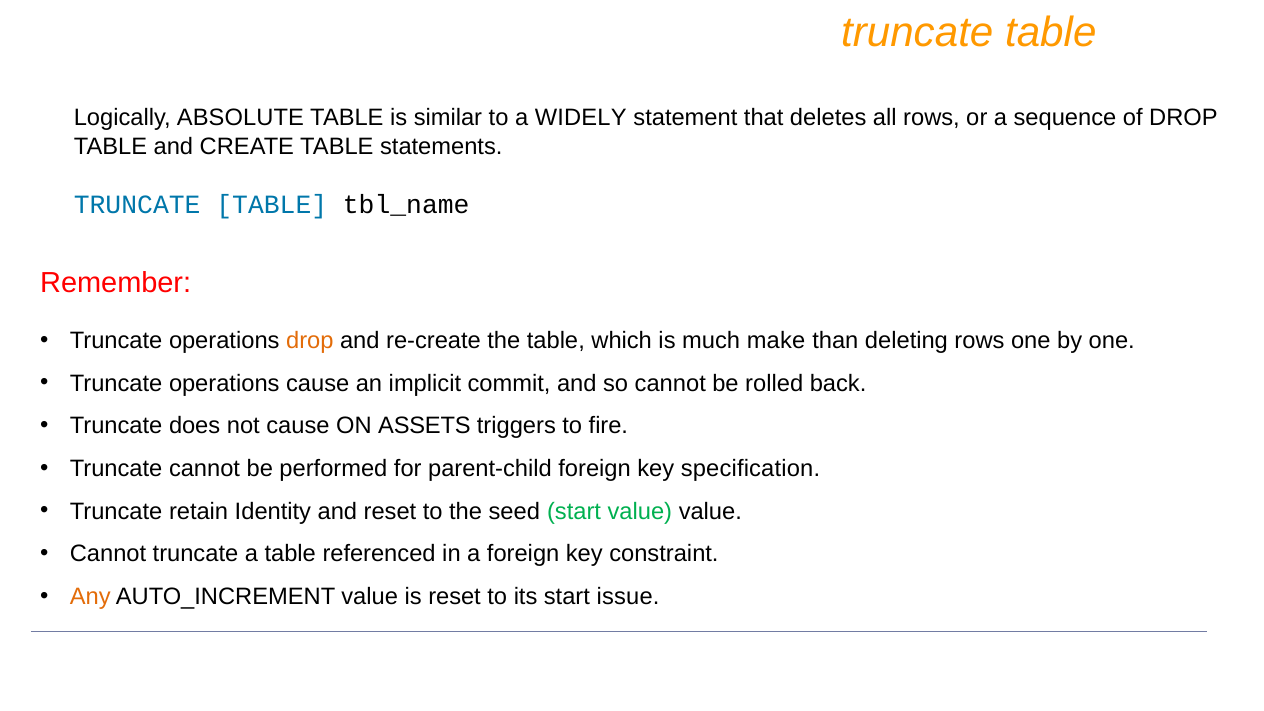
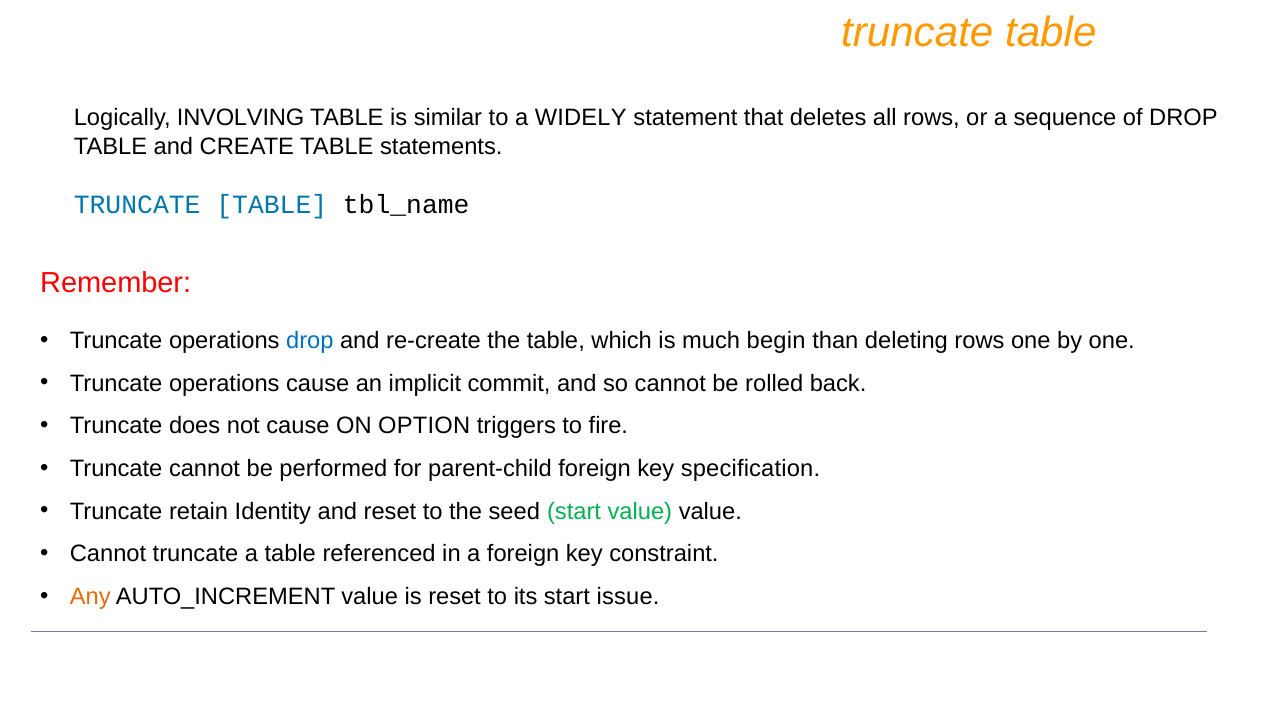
ABSOLUTE: ABSOLUTE -> INVOLVING
drop at (310, 341) colour: orange -> blue
make: make -> begin
ASSETS: ASSETS -> OPTION
